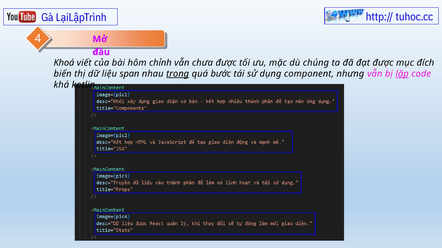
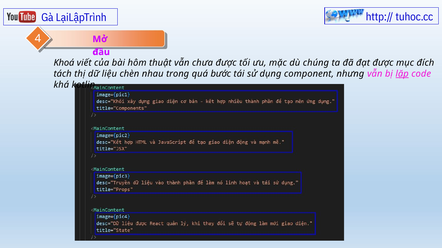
chỉnh: chỉnh -> thuật
biến: biến -> tách
span: span -> chèn
trong underline: present -> none
